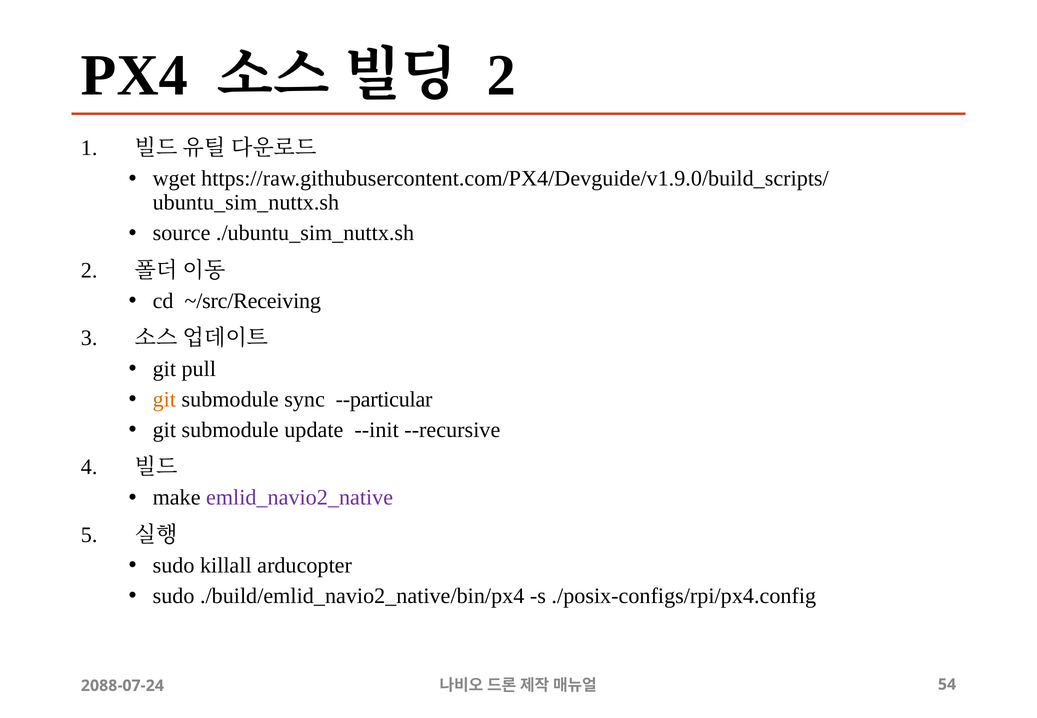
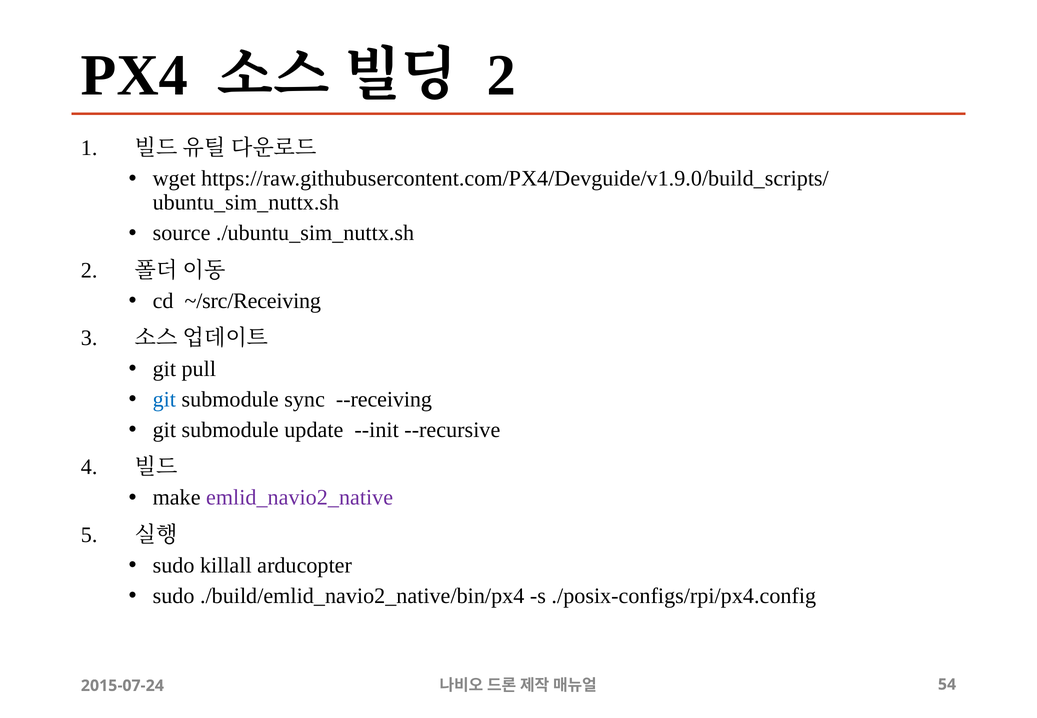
git at (164, 399) colour: orange -> blue
--particular: --particular -> --receiving
2088-07-24: 2088-07-24 -> 2015-07-24
